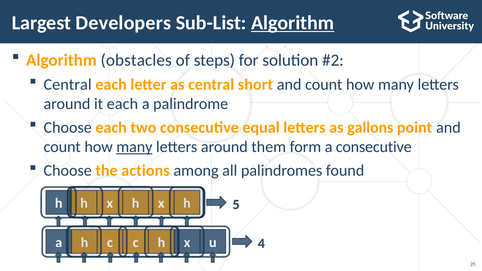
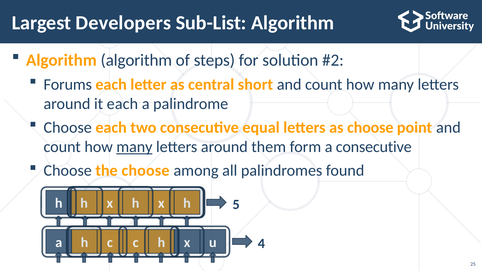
Algorithm at (293, 23) underline: present -> none
Algorithm obstacles: obstacles -> algorithm
Central at (68, 84): Central -> Forums
as gallons: gallons -> choose
the actions: actions -> choose
